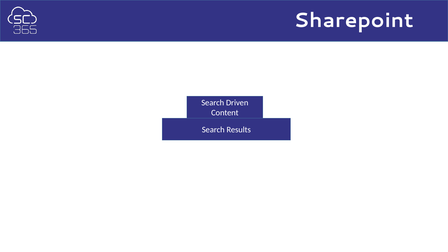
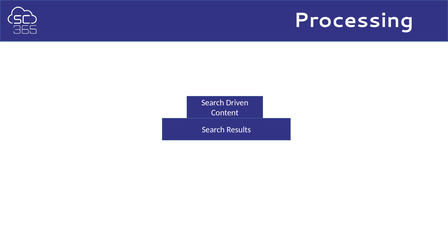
Sharepoint: Sharepoint -> Processing
